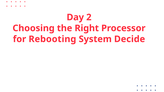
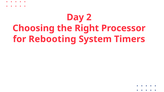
Decide: Decide -> Timers
